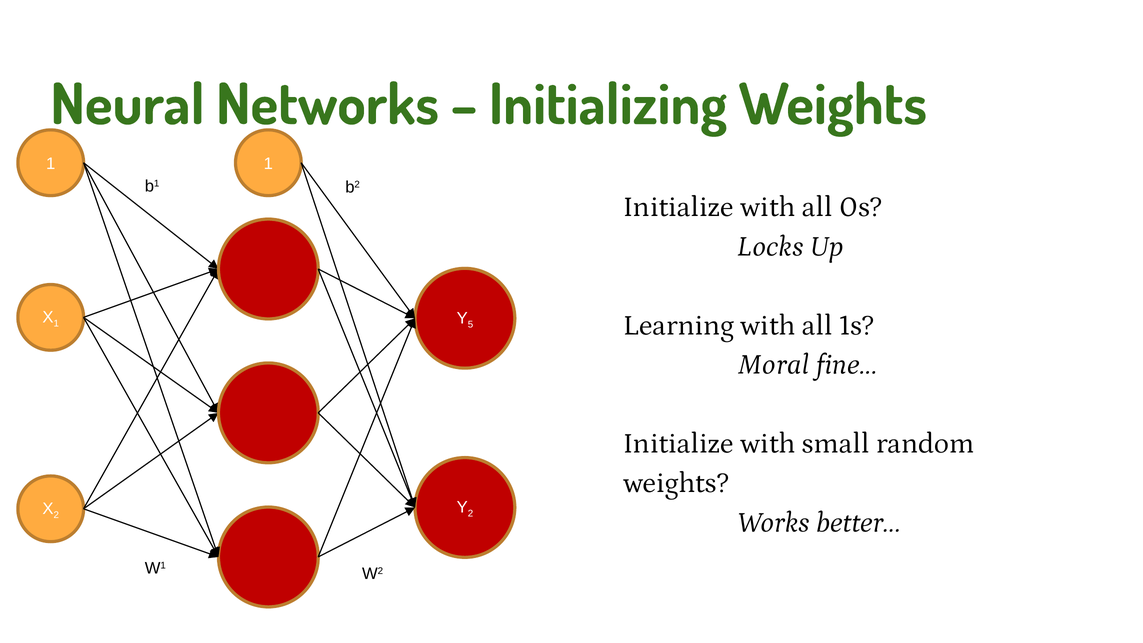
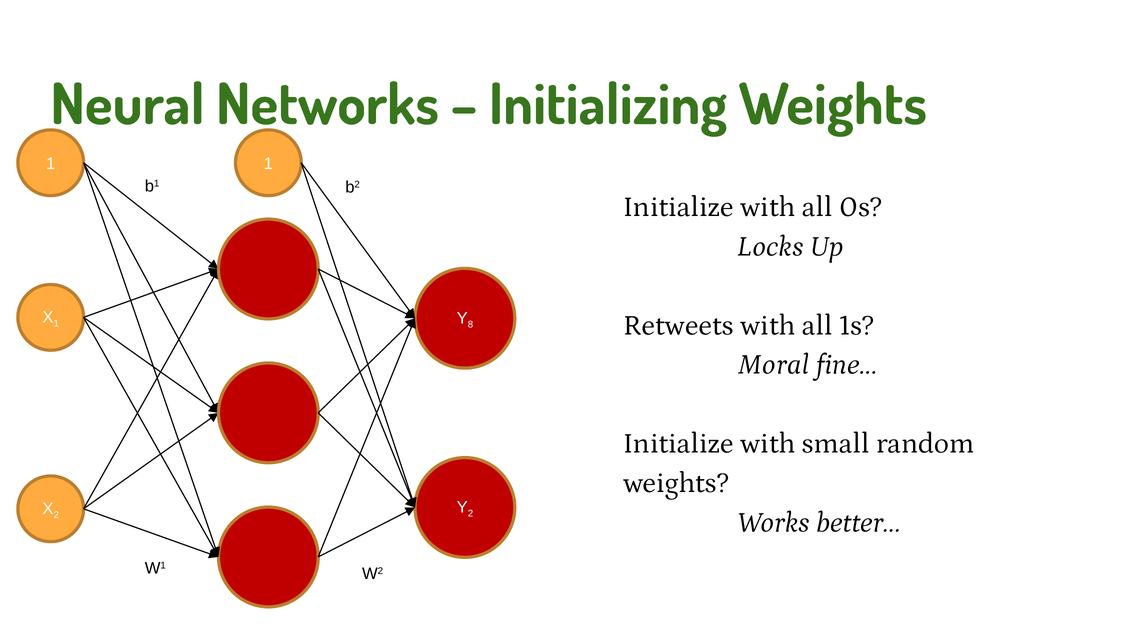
5: 5 -> 8
Learning: Learning -> Retweets
